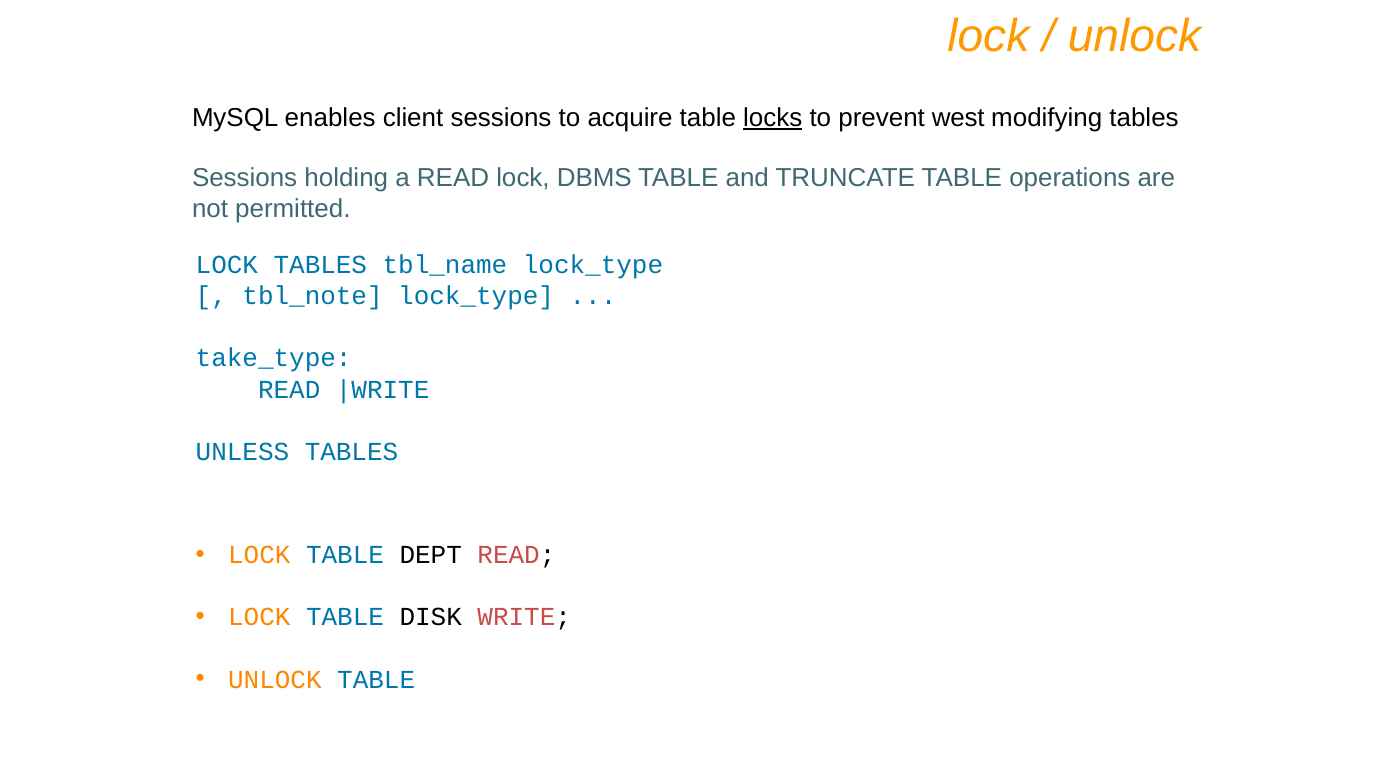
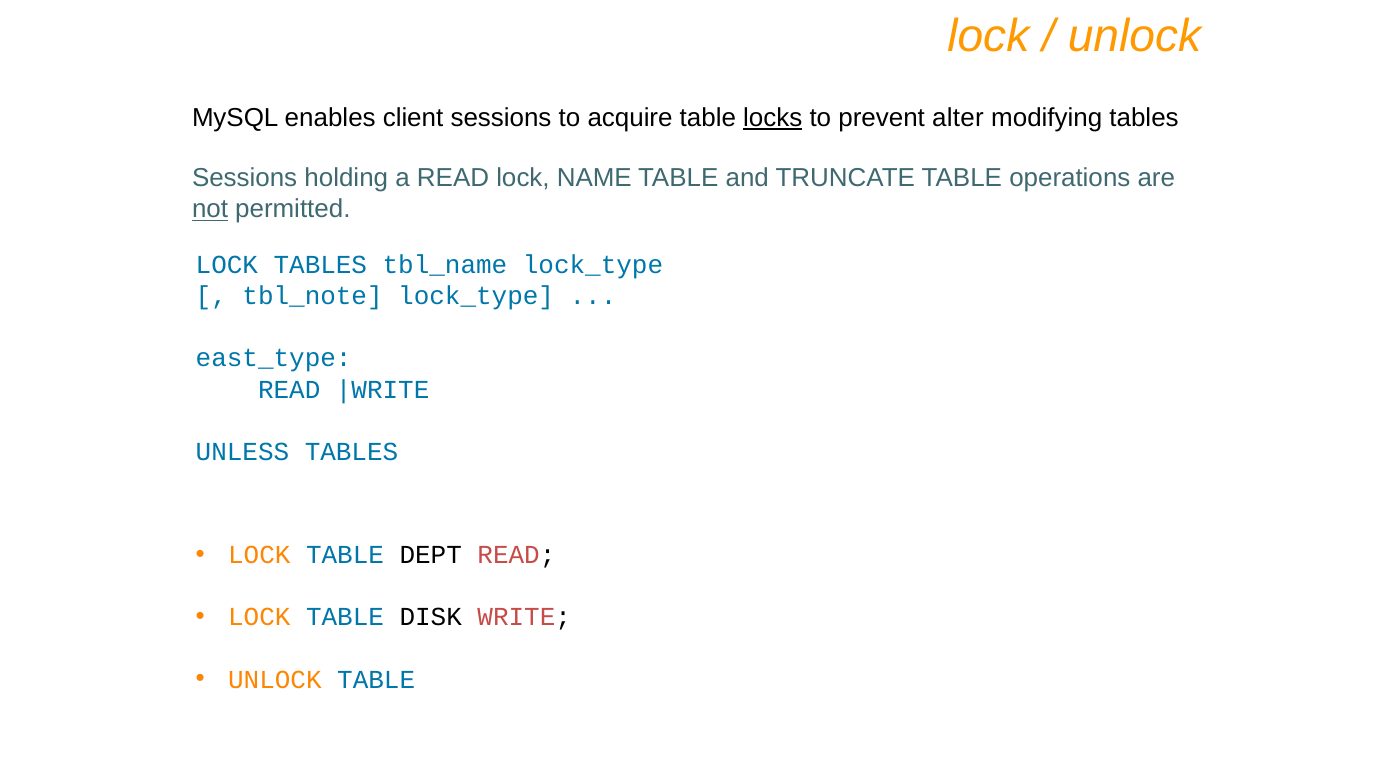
west: west -> alter
DBMS: DBMS -> NAME
not underline: none -> present
take_type: take_type -> east_type
